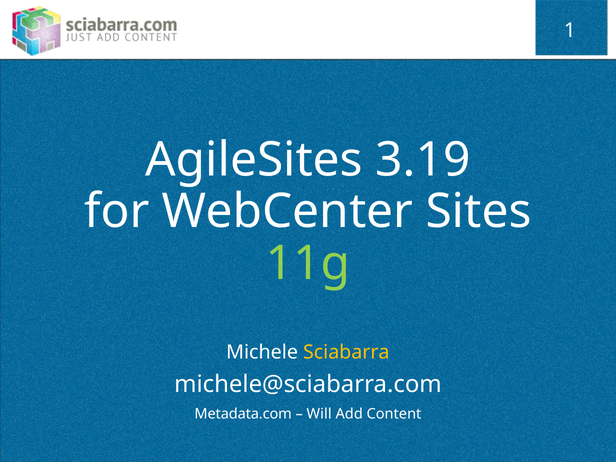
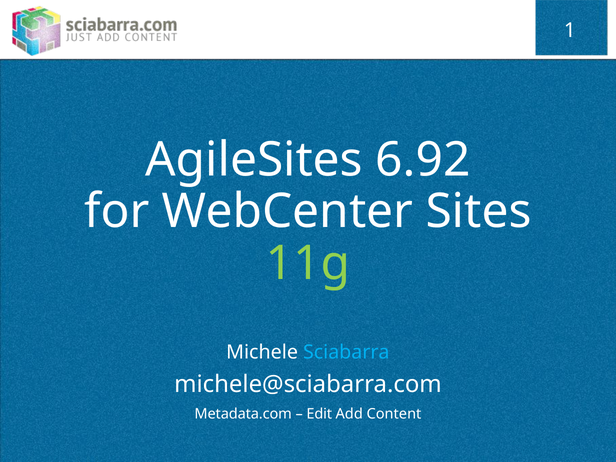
3.19: 3.19 -> 6.92
Sciabarra colour: yellow -> light blue
Will: Will -> Edit
